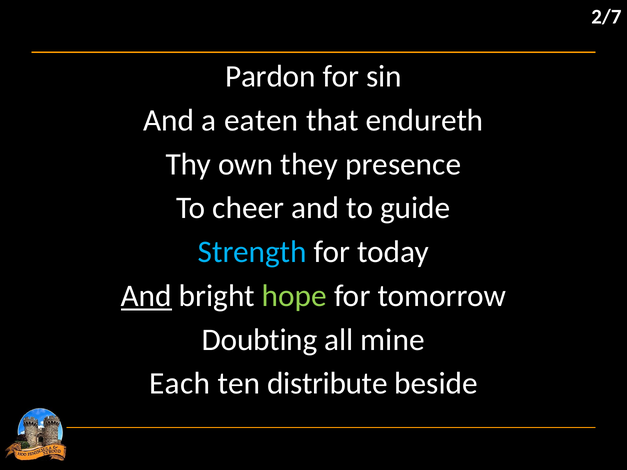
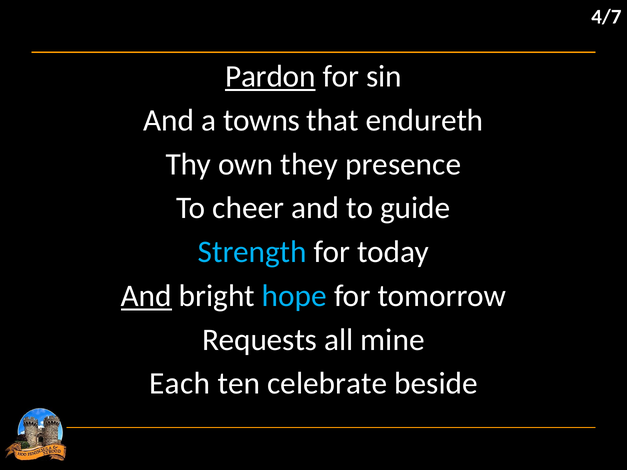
2/7: 2/7 -> 4/7
Pardon underline: none -> present
eaten: eaten -> towns
hope colour: light green -> light blue
Doubting: Doubting -> Requests
distribute: distribute -> celebrate
